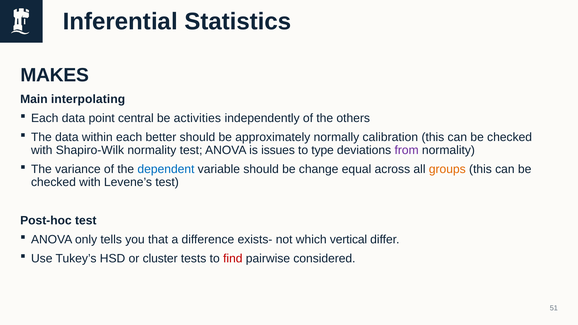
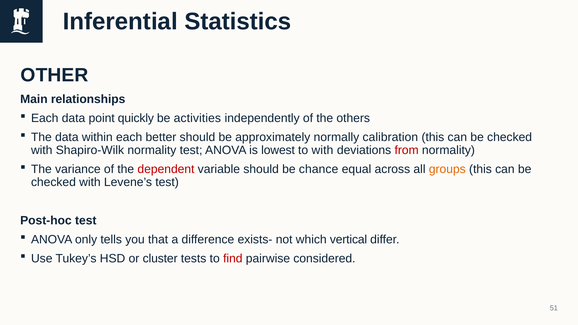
MAKES: MAKES -> OTHER
interpolating: interpolating -> relationships
central: central -> quickly
issues: issues -> lowest
to type: type -> with
from colour: purple -> red
dependent colour: blue -> red
change: change -> chance
